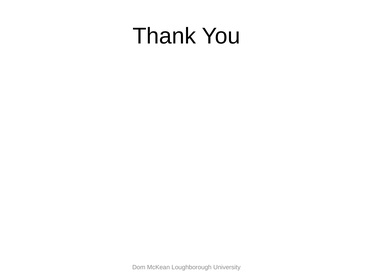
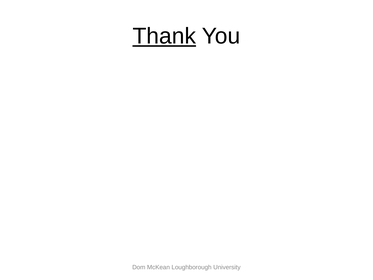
Thank underline: none -> present
